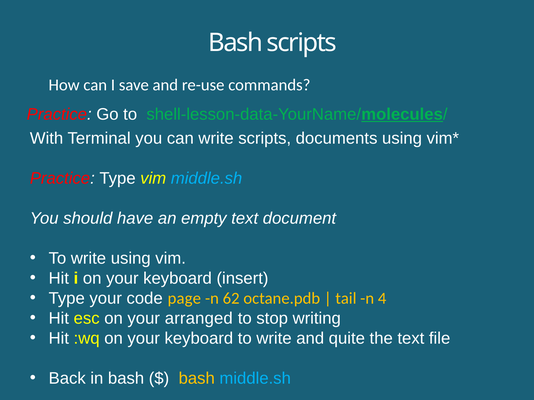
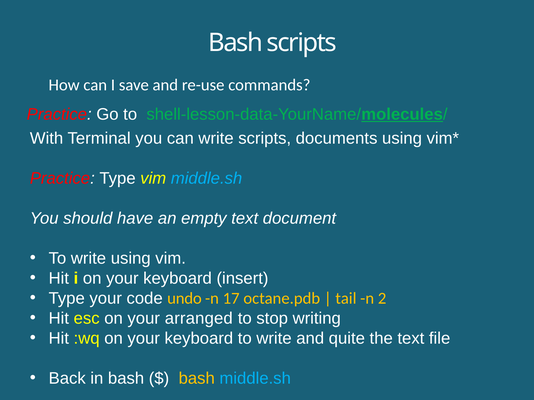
page: page -> undo
62: 62 -> 17
4: 4 -> 2
